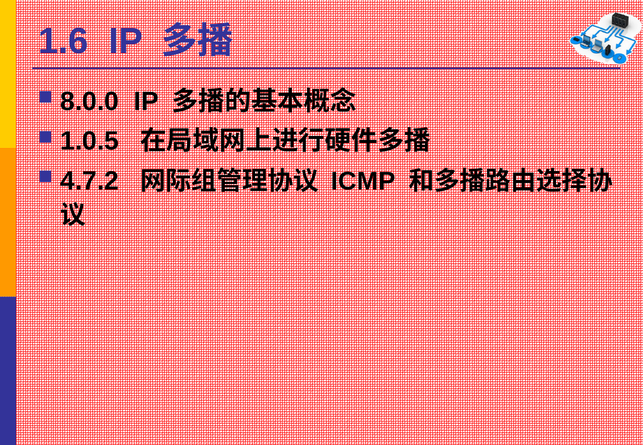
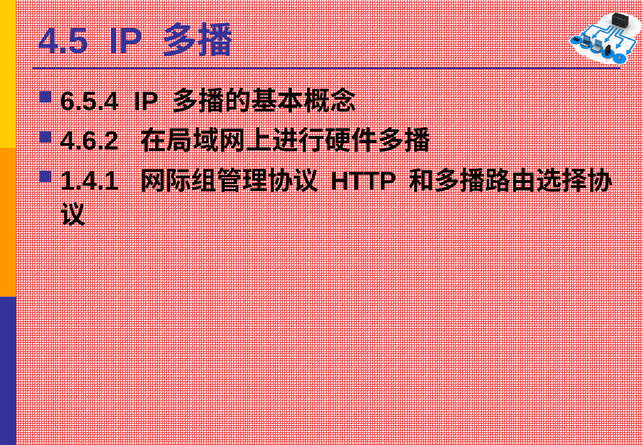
1.6: 1.6 -> 4.5
8.0.0: 8.0.0 -> 6.5.4
1.0.5: 1.0.5 -> 4.6.2
4.7.2: 4.7.2 -> 1.4.1
ICMP: ICMP -> HTTP
